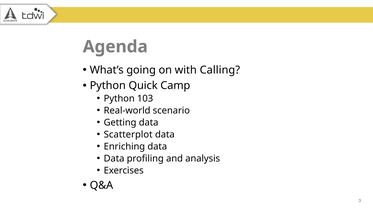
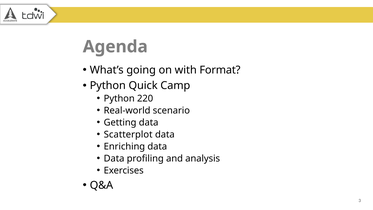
Calling: Calling -> Format
103: 103 -> 220
